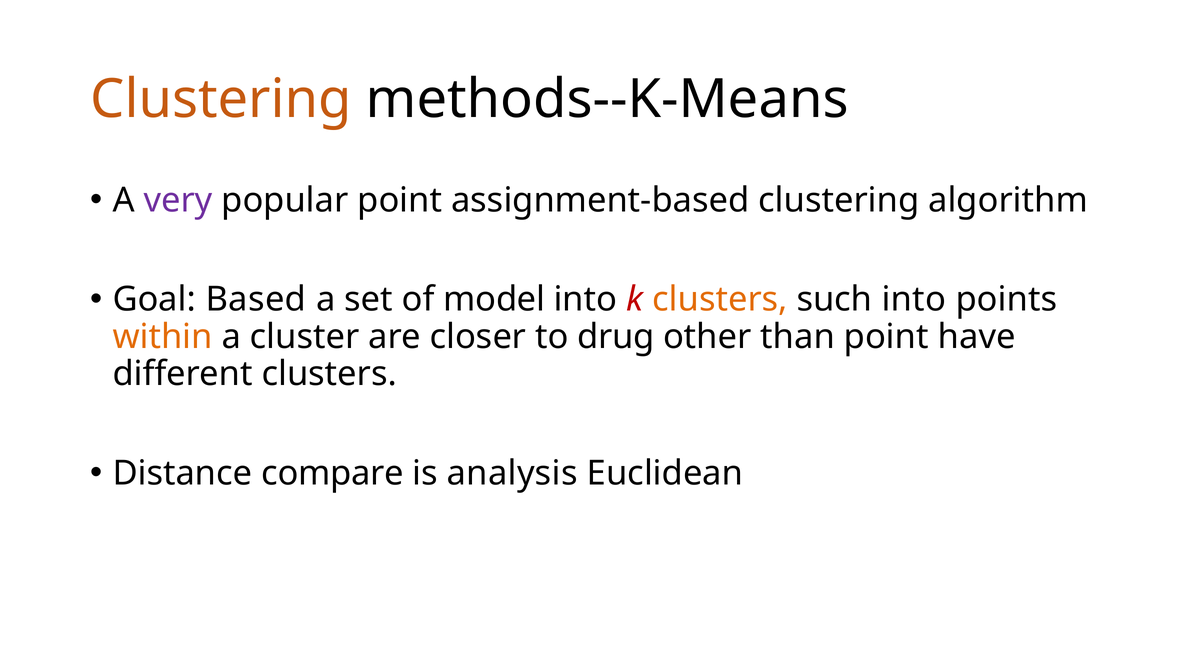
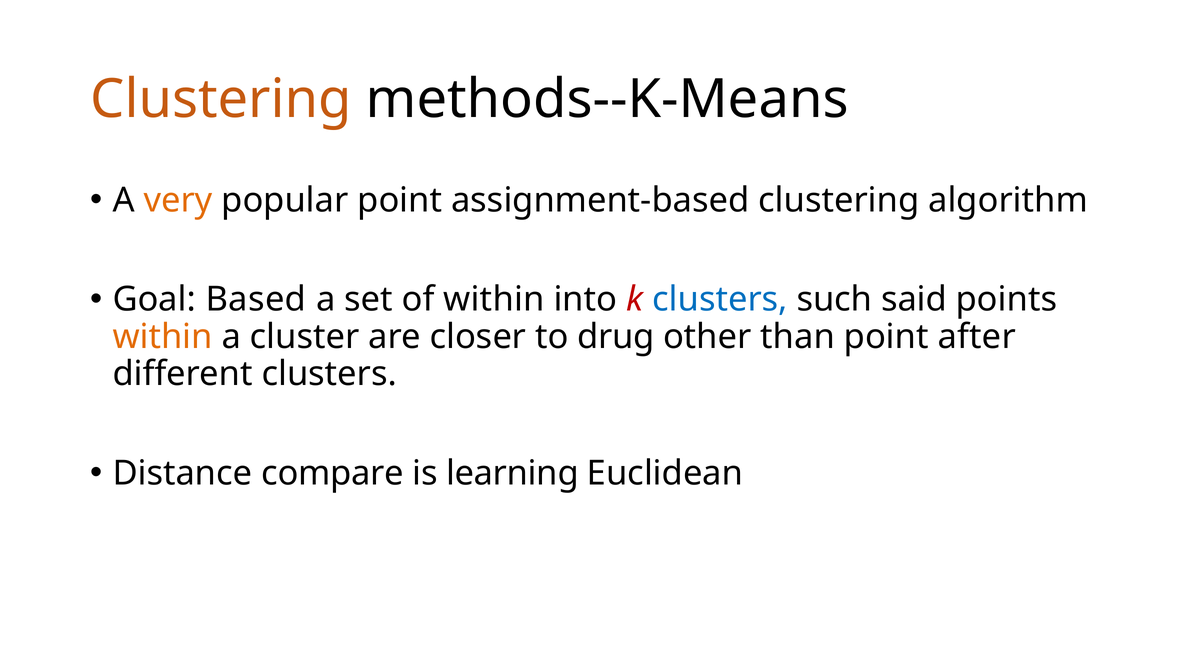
very colour: purple -> orange
of model: model -> within
clusters at (720, 300) colour: orange -> blue
such into: into -> said
have: have -> after
analysis: analysis -> learning
